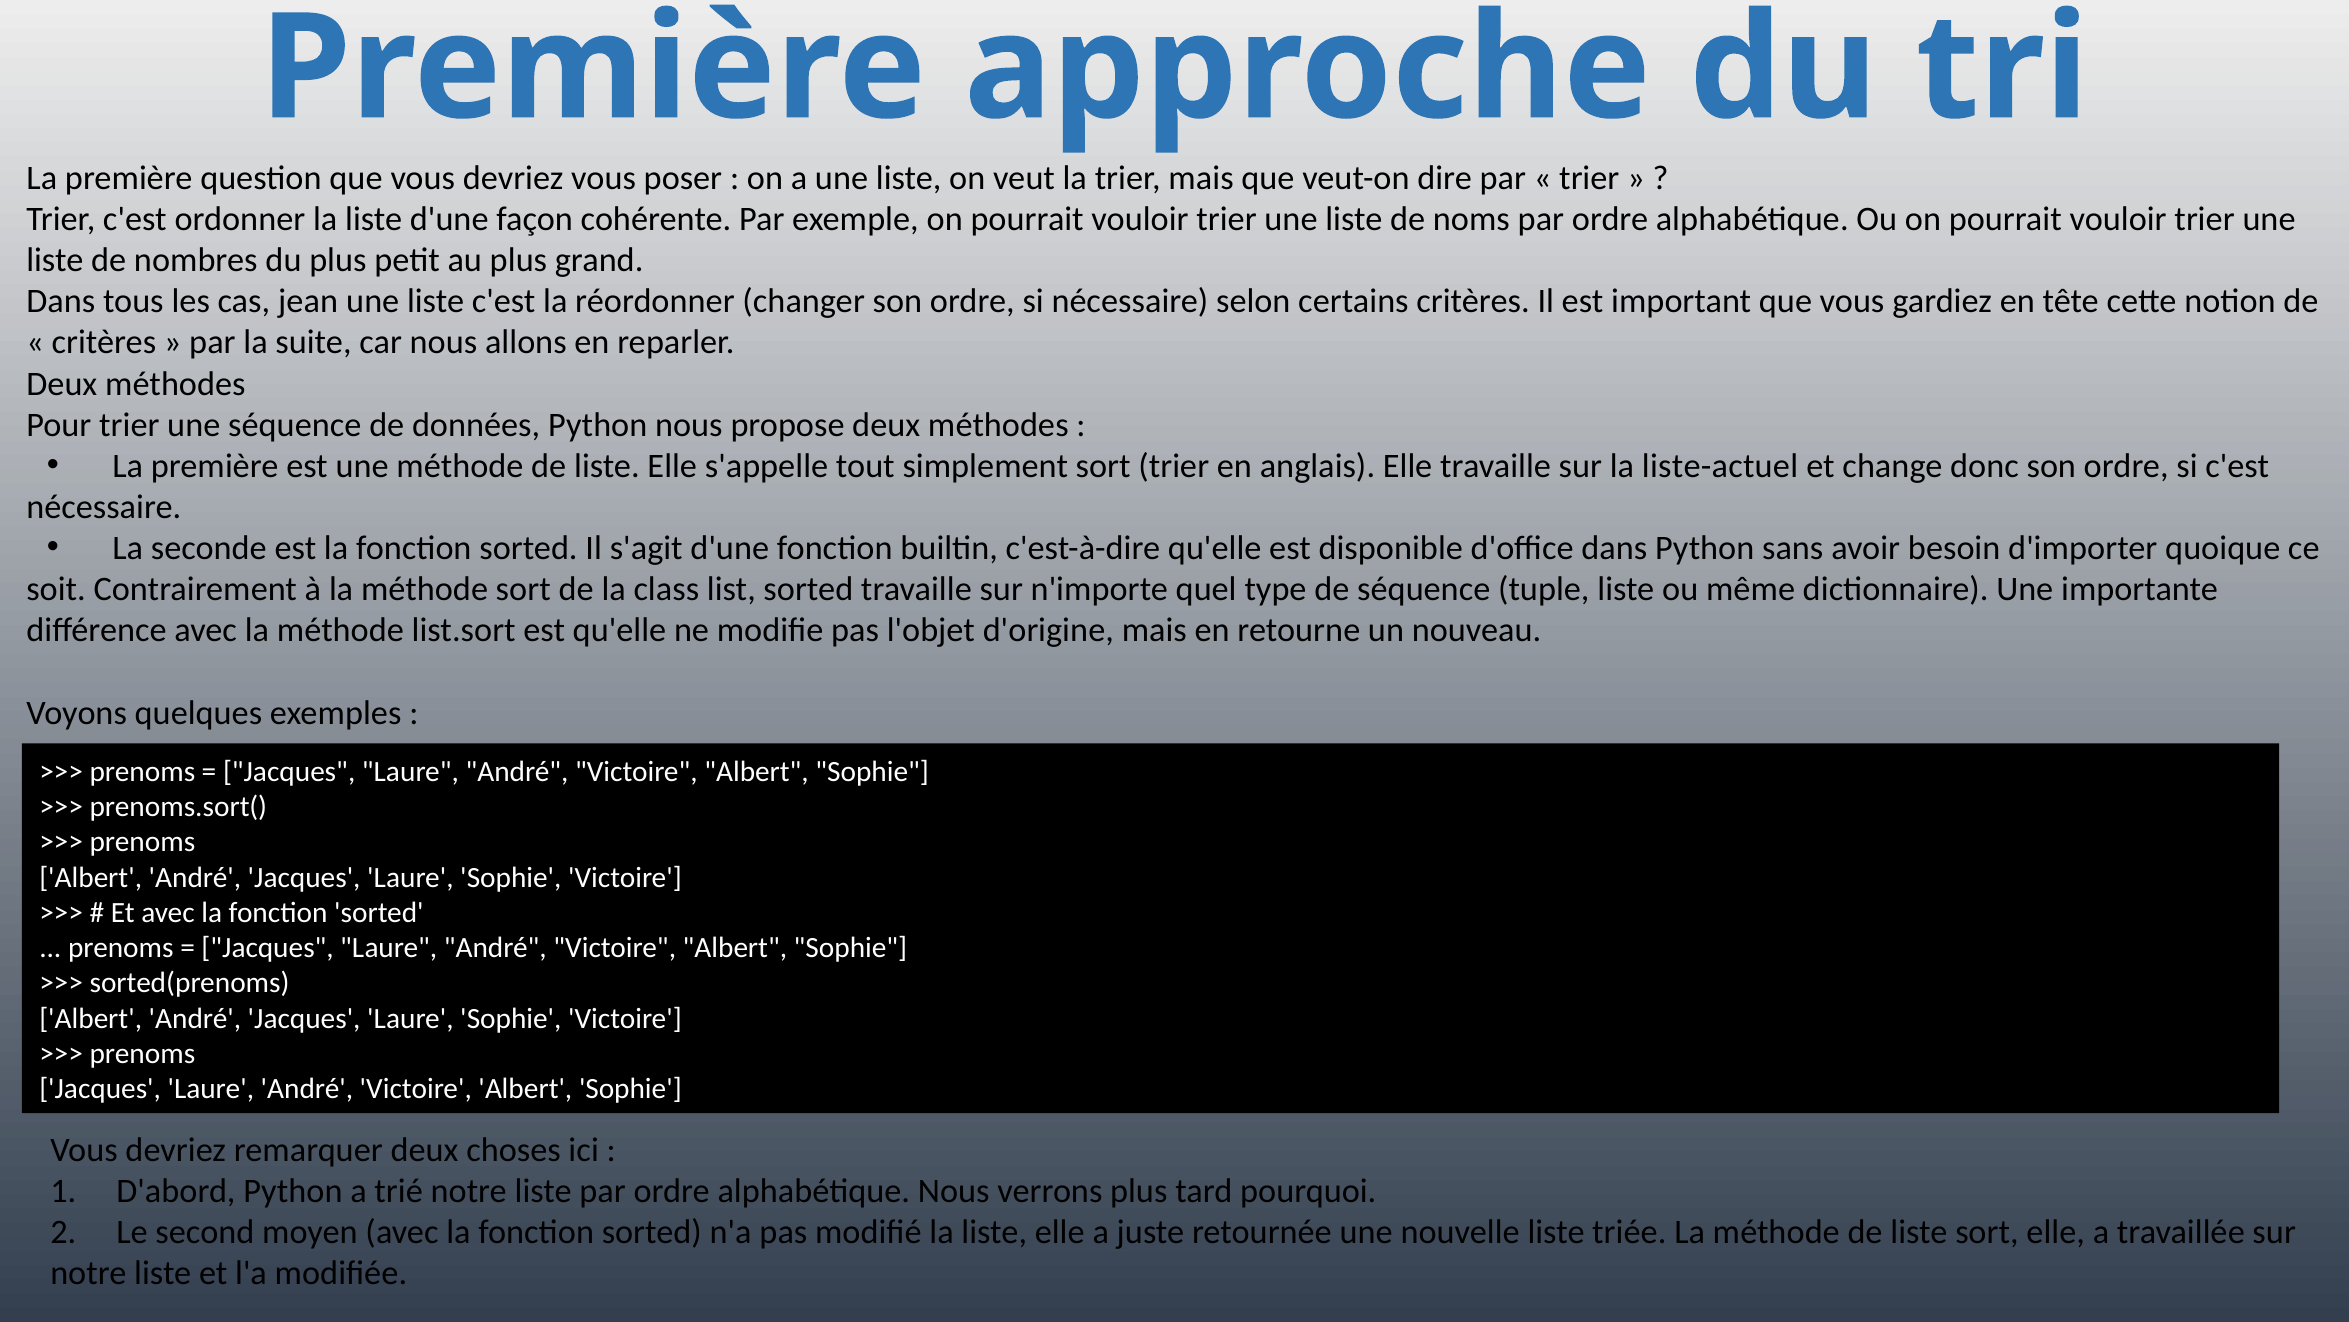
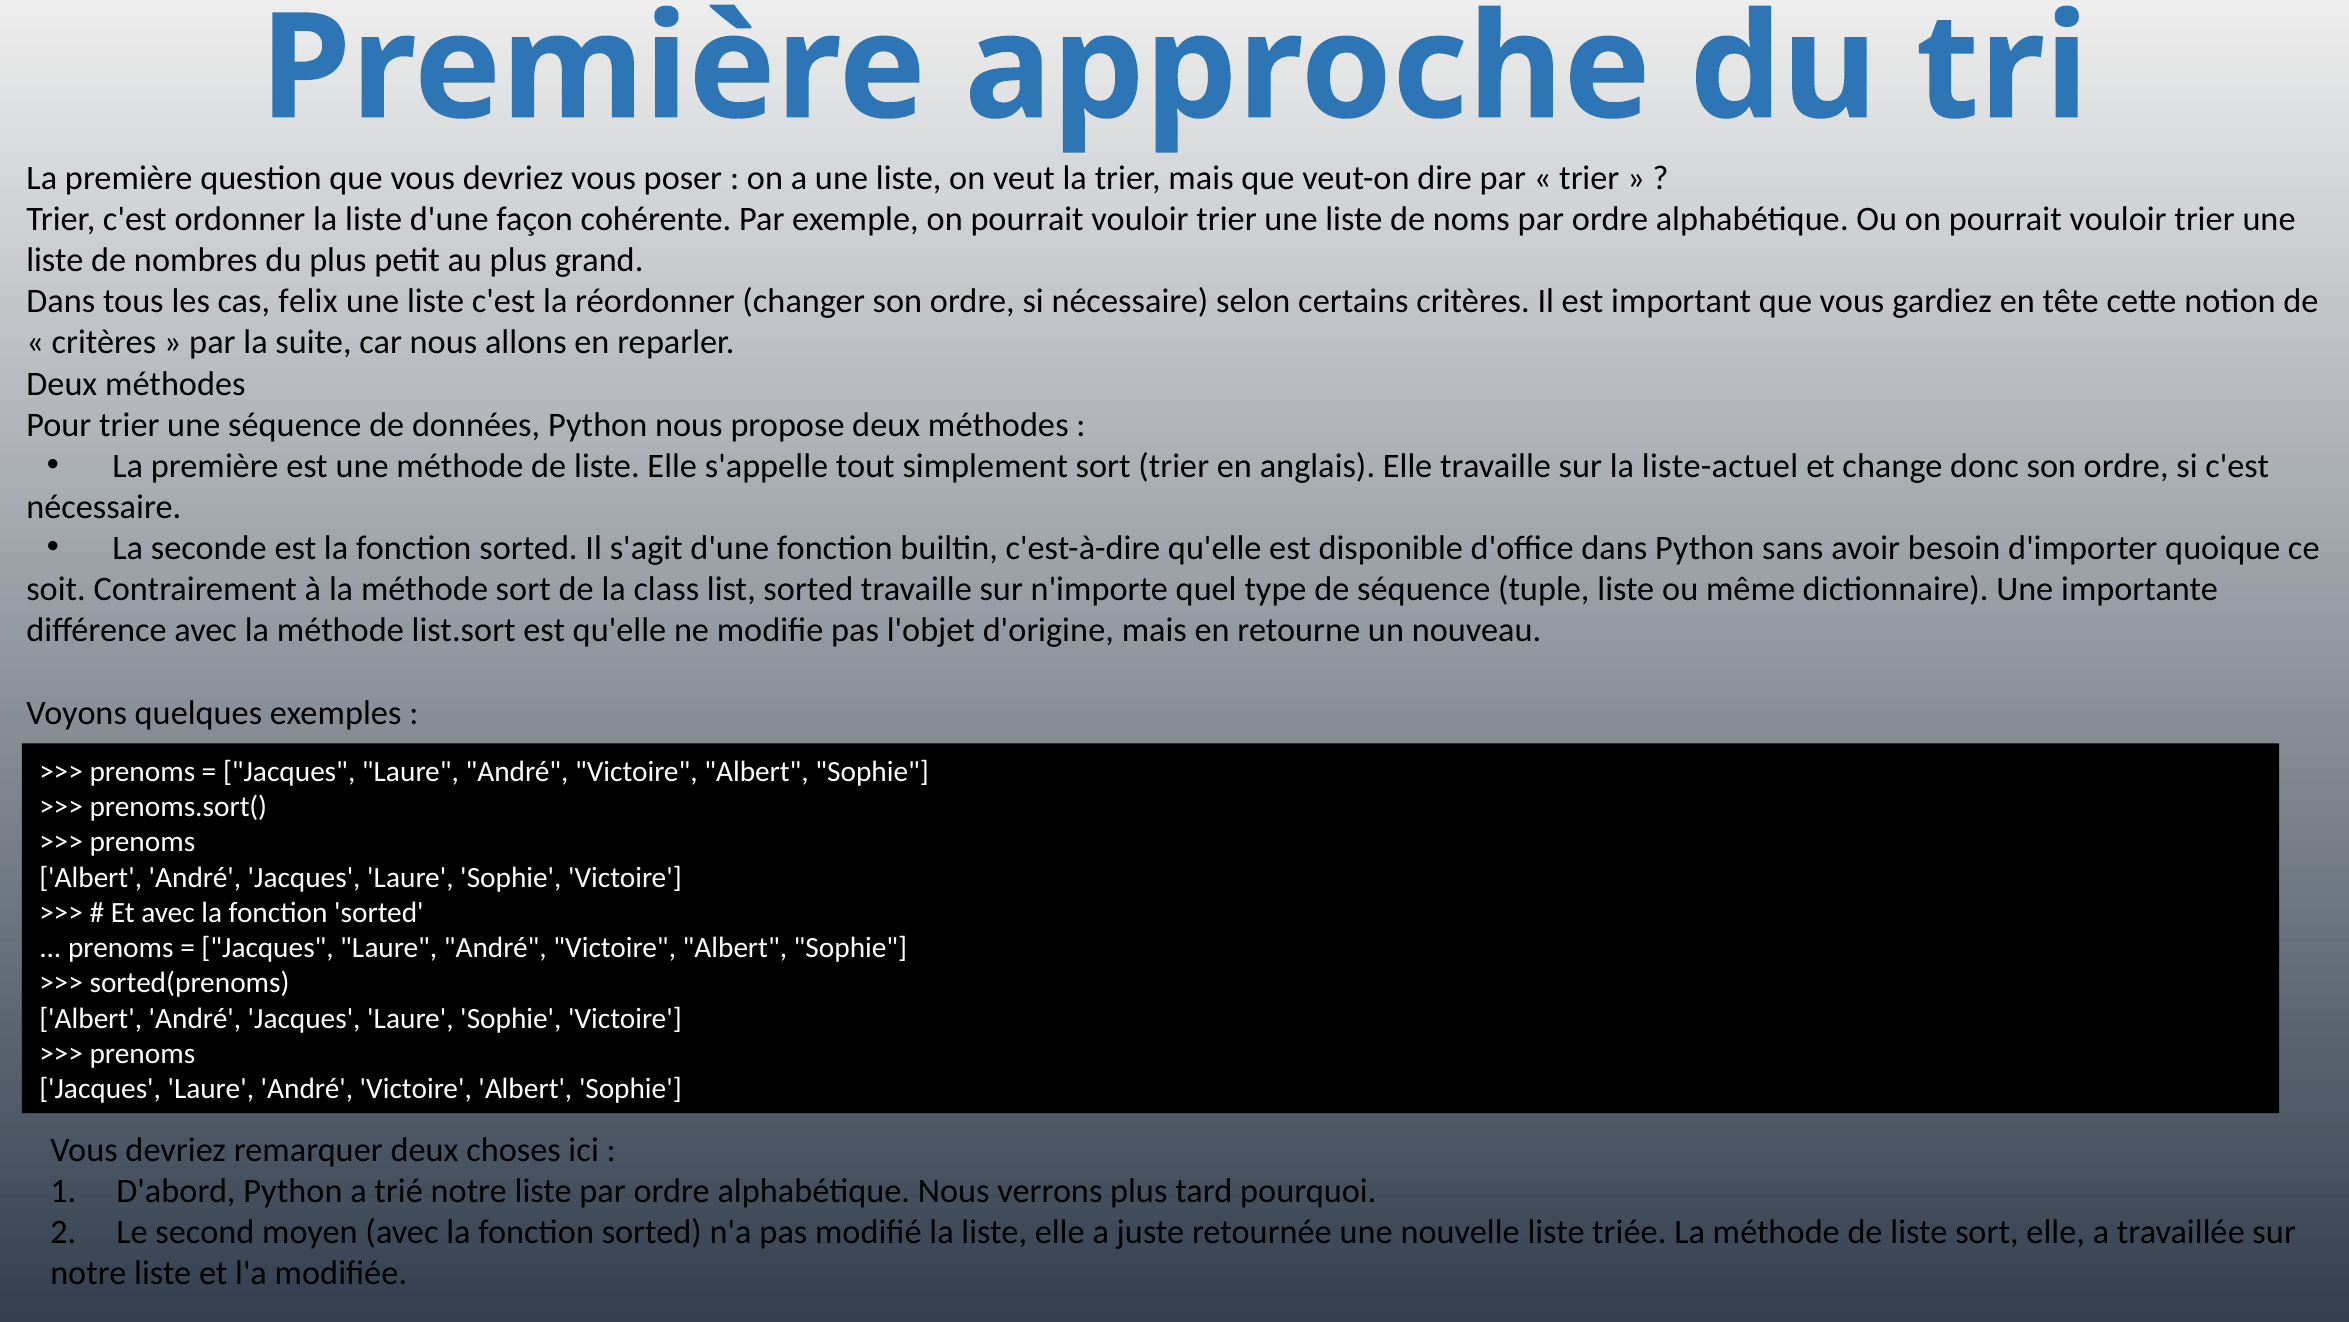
jean: jean -> felix
